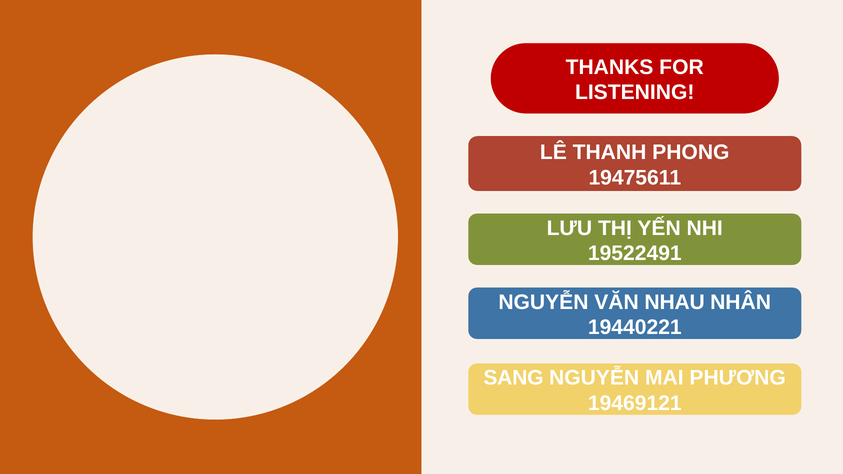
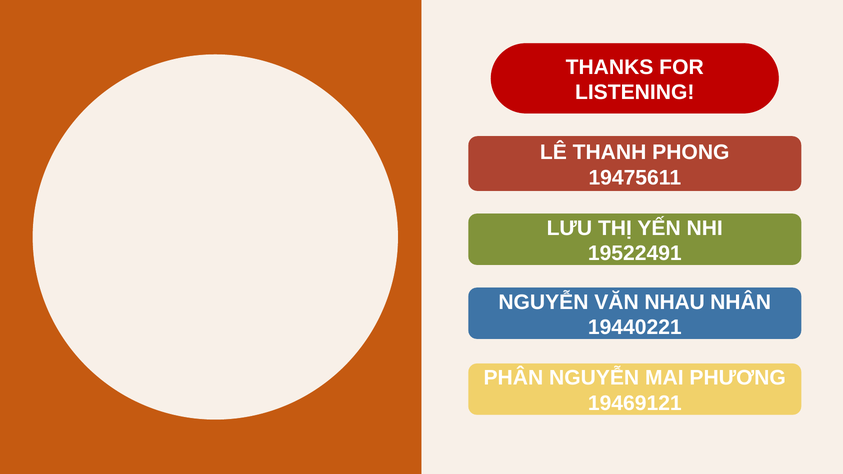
SANG: SANG -> PHÂN
